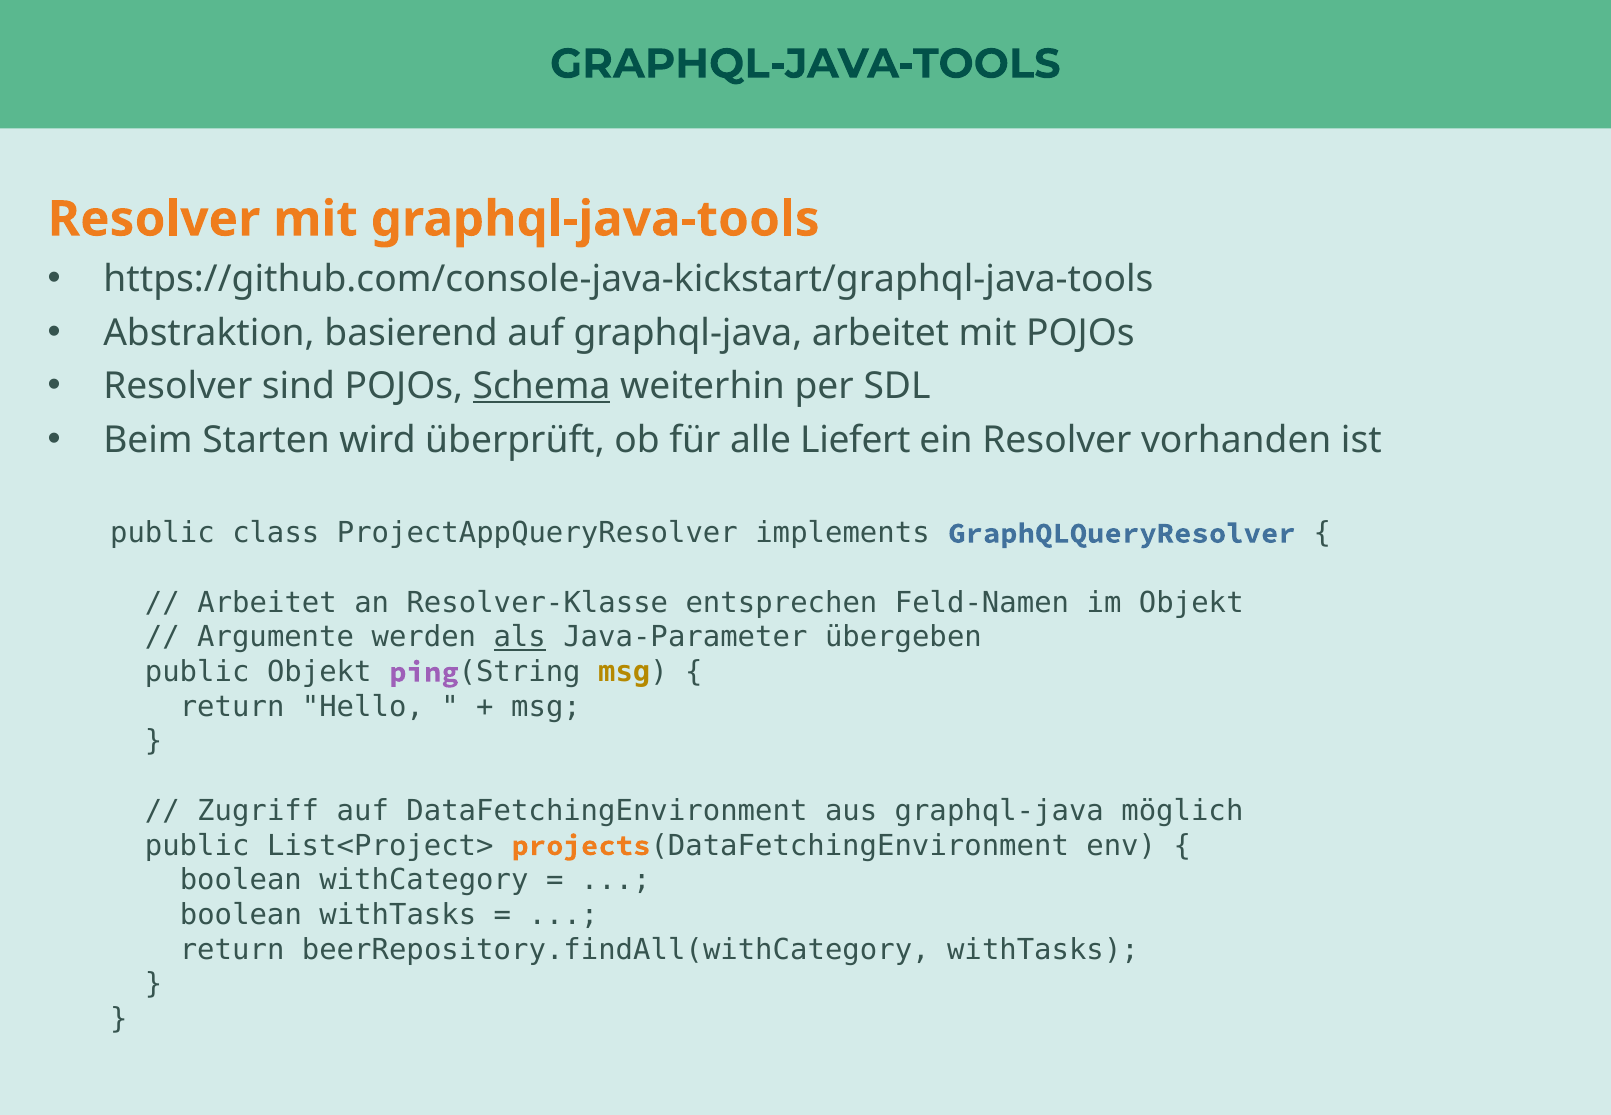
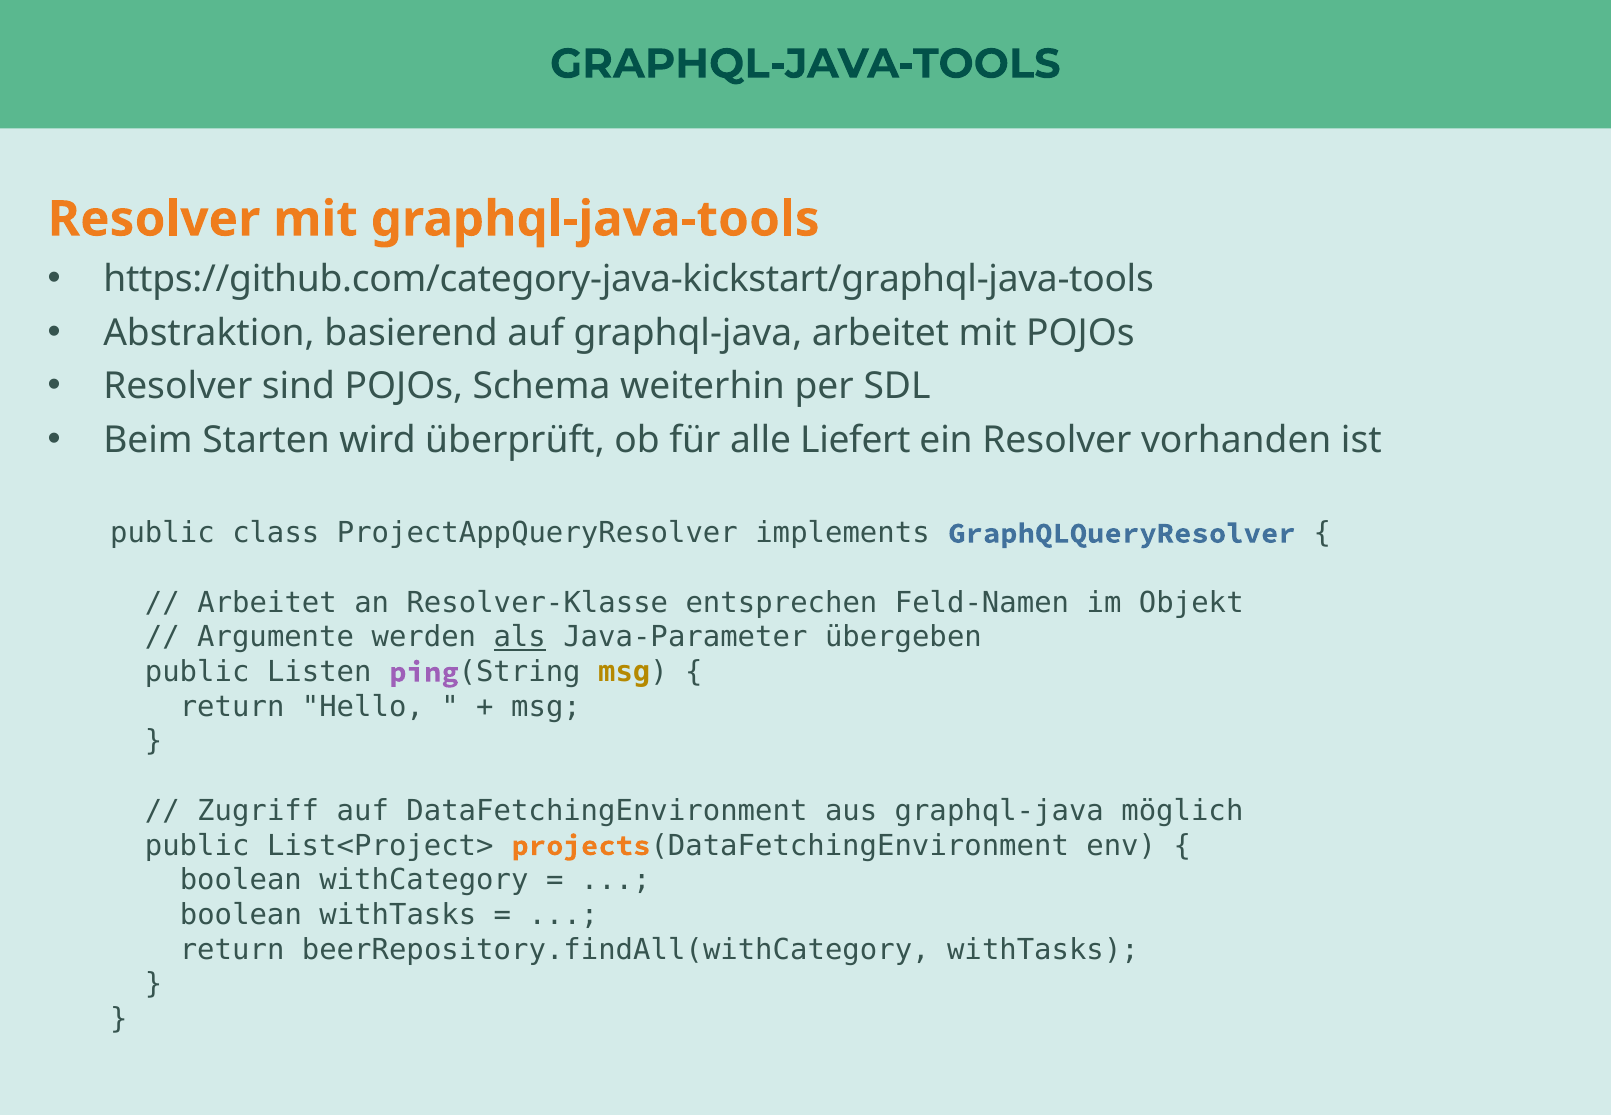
https://github.com/console-java-kickstart/graphql-java-tools: https://github.com/console-java-kickstart/graphql-java-tools -> https://github.com/category-java-kickstart/graphql-java-tools
Schema underline: present -> none
public Objekt: Objekt -> Listen
